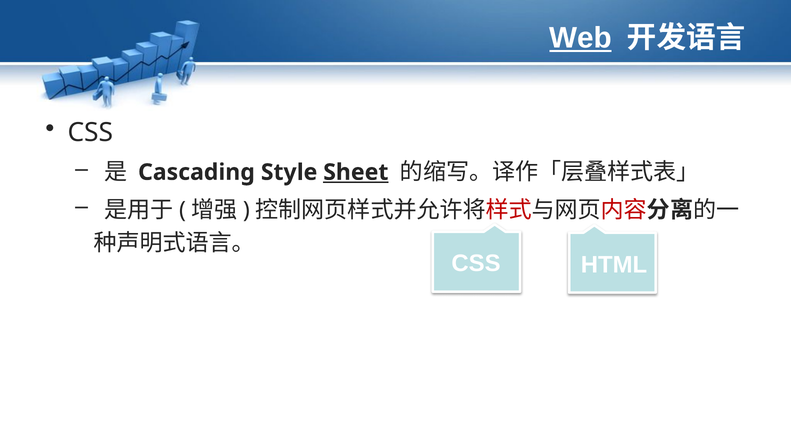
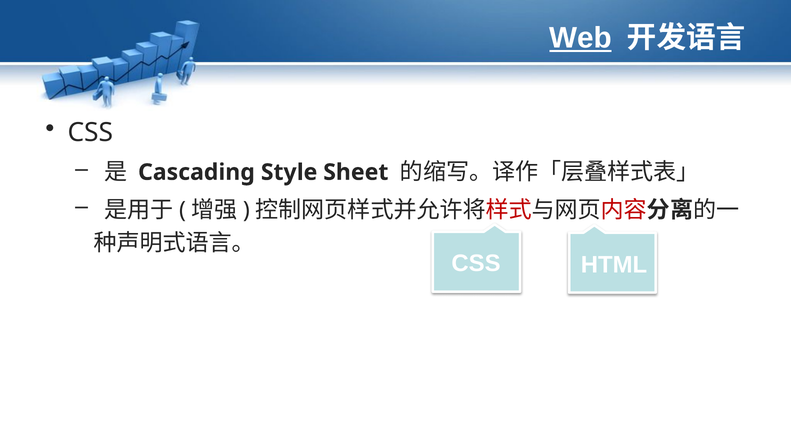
Sheet underline: present -> none
